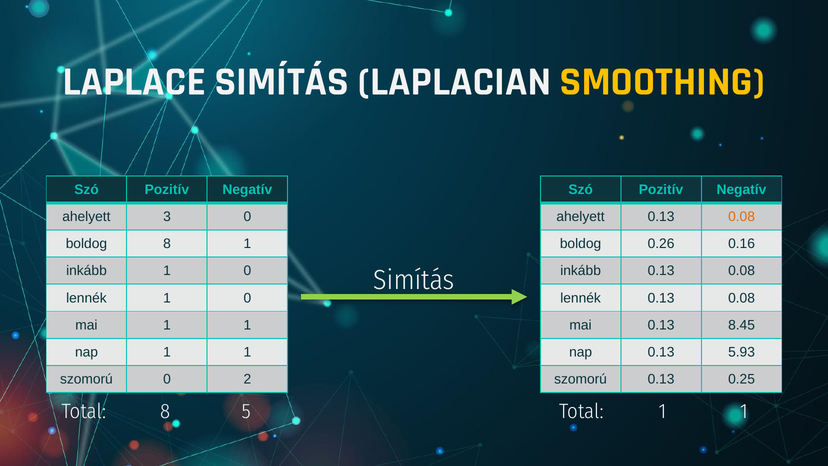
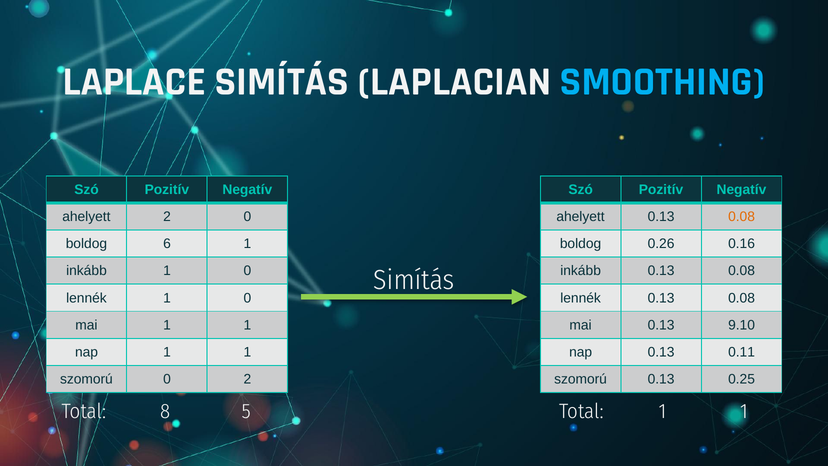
SMOOTHING colour: yellow -> light blue
ahelyett 3: 3 -> 2
boldog 8: 8 -> 6
8.45: 8.45 -> 9.10
5.93: 5.93 -> 0.11
